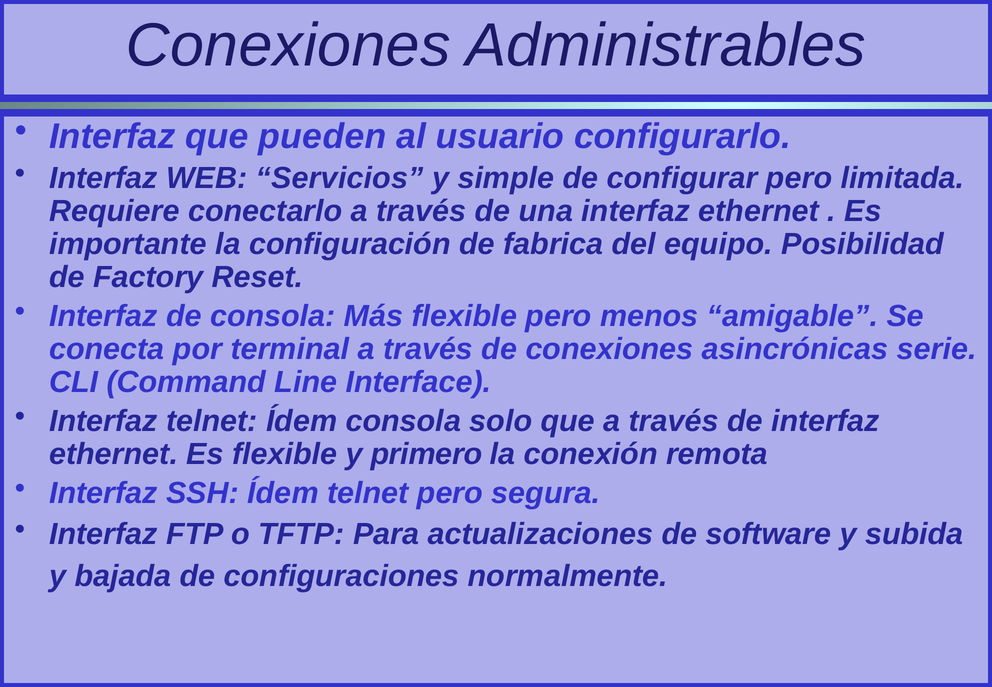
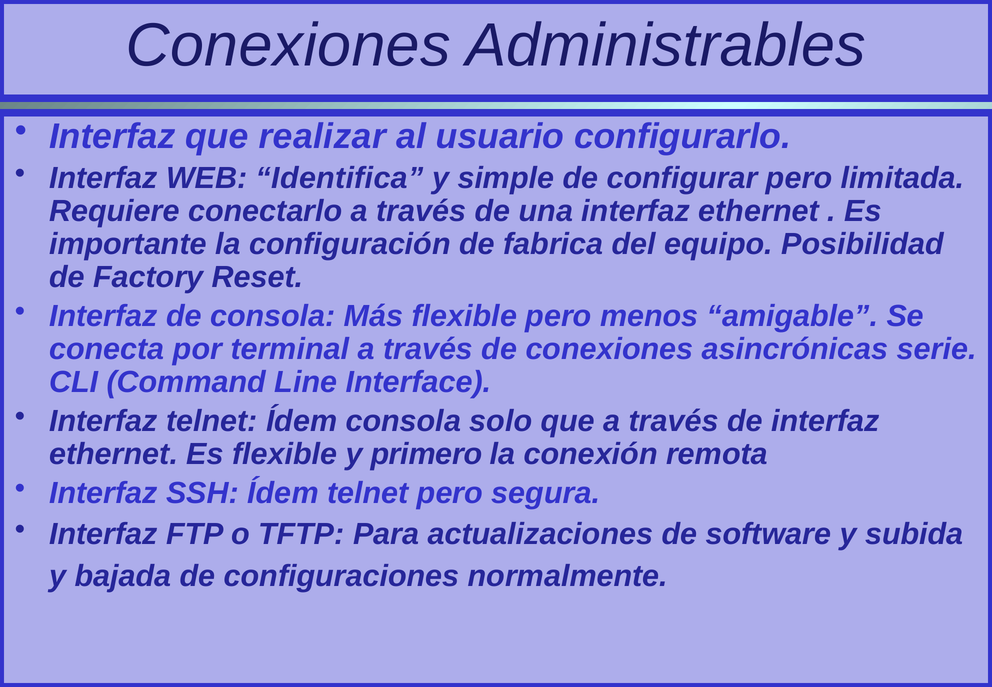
pueden: pueden -> realizar
Servicios: Servicios -> Identifica
